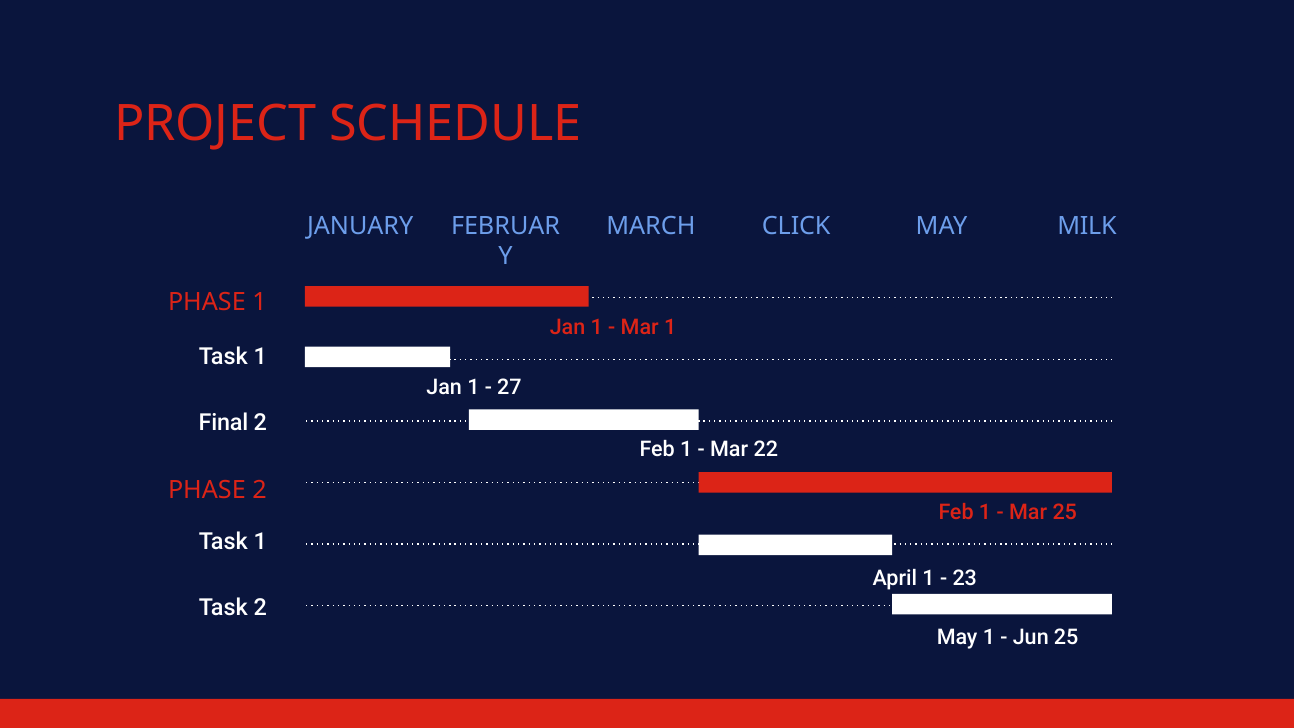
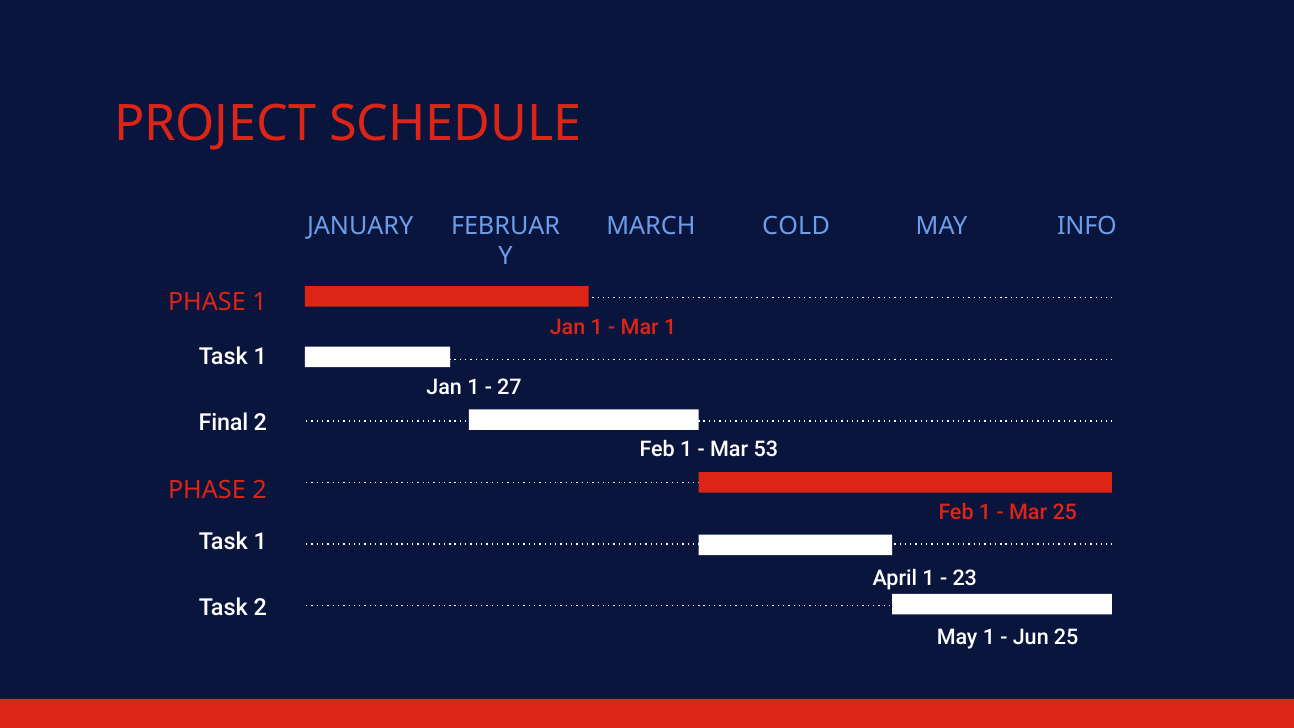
CLICK: CLICK -> COLD
MILK: MILK -> INFO
22: 22 -> 53
